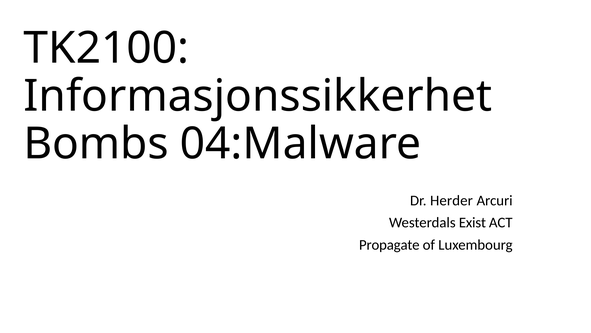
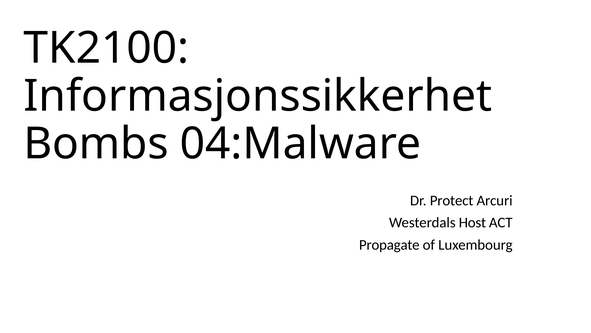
Herder: Herder -> Protect
Exist: Exist -> Host
